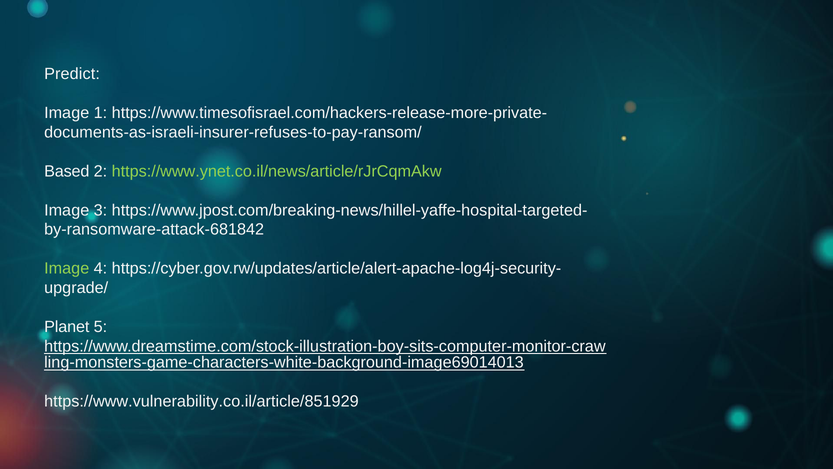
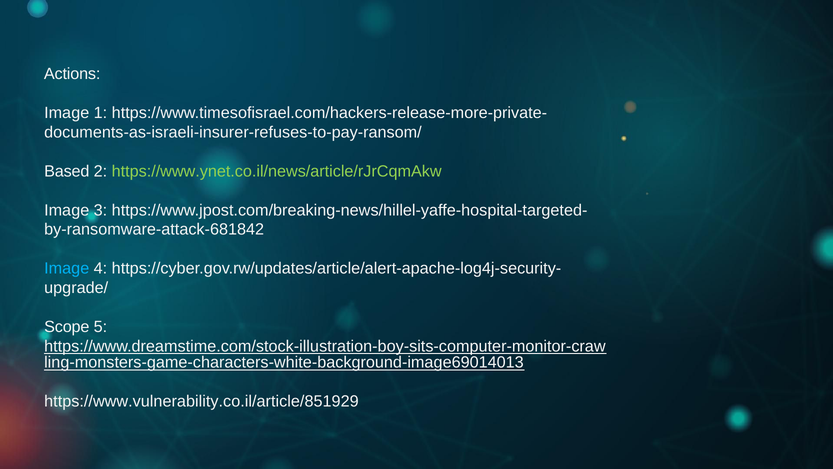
Predict: Predict -> Actions
Image at (67, 268) colour: light green -> light blue
Planet: Planet -> Scope
